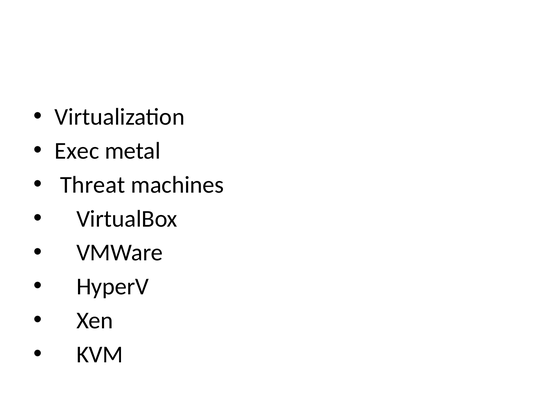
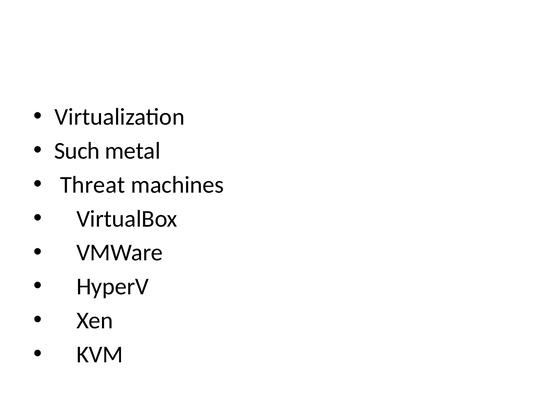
Exec: Exec -> Such
